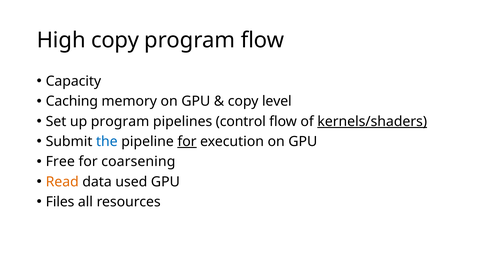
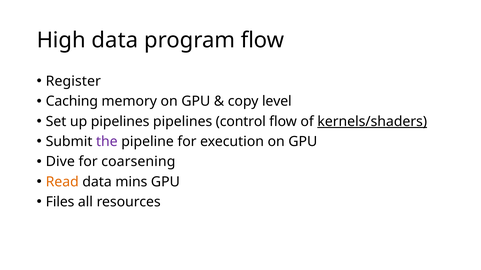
High copy: copy -> data
Capacity: Capacity -> Register
up program: program -> pipelines
the colour: blue -> purple
for at (187, 142) underline: present -> none
Free: Free -> Dive
used: used -> mins
